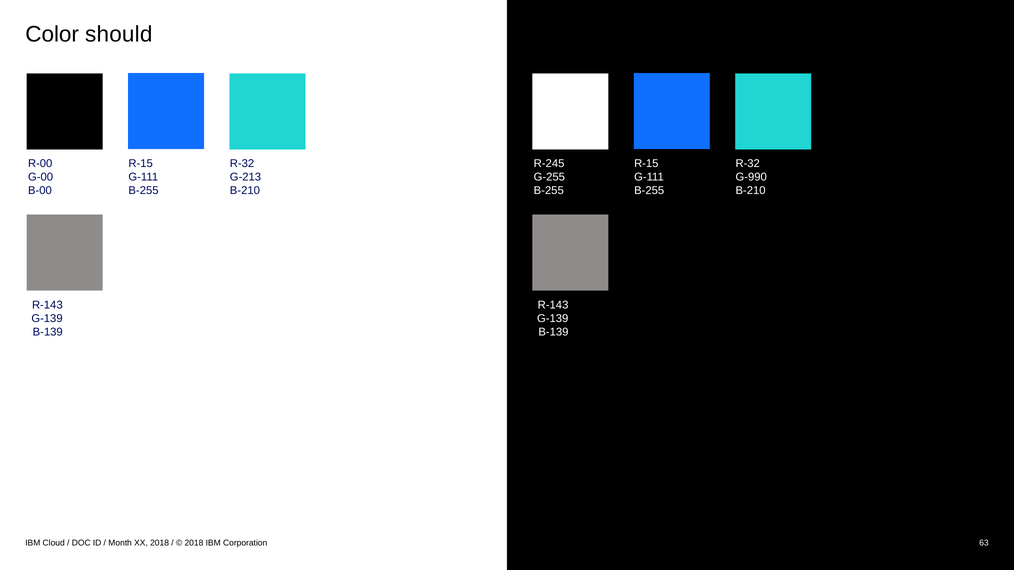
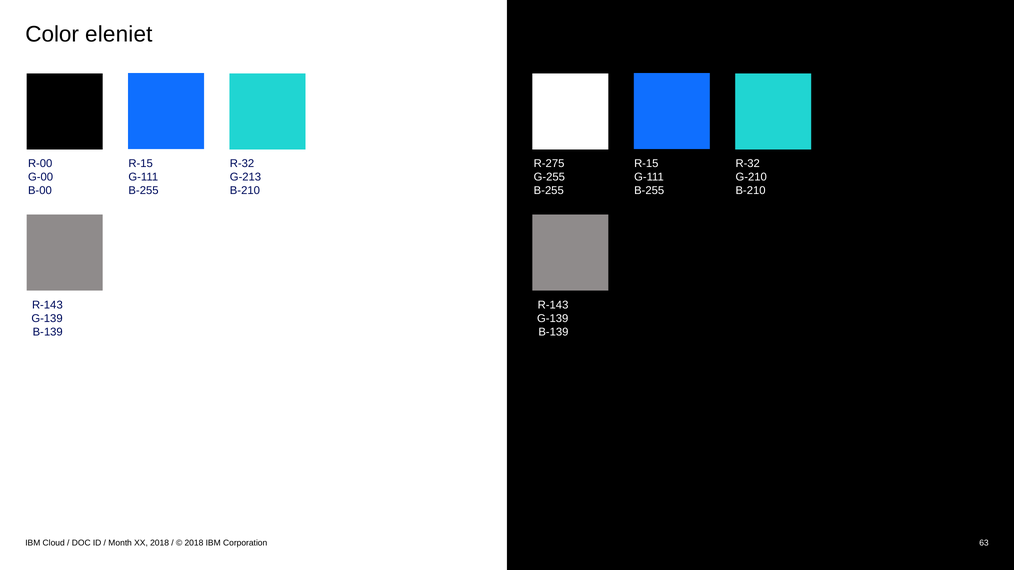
should: should -> eleniet
R-245: R-245 -> R-275
G-990: G-990 -> G-210
